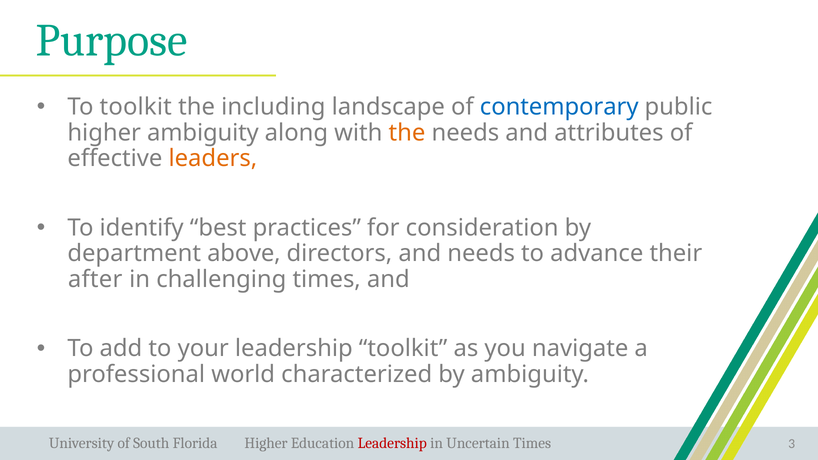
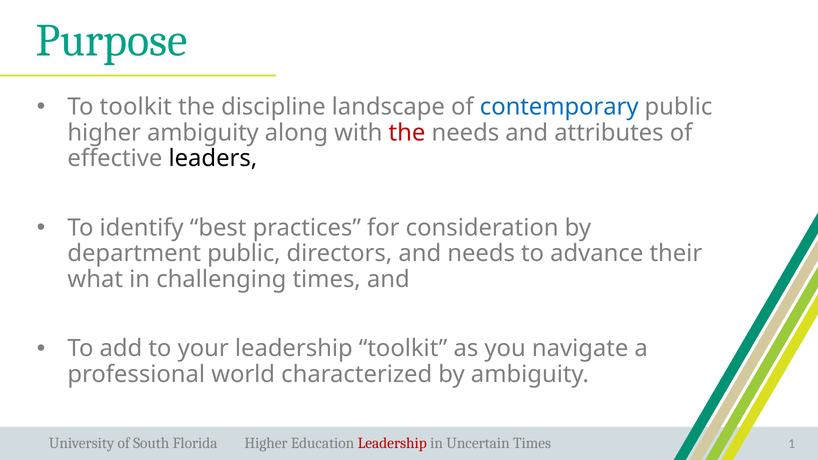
including: including -> discipline
the at (407, 133) colour: orange -> red
leaders colour: orange -> black
department above: above -> public
after: after -> what
3: 3 -> 1
